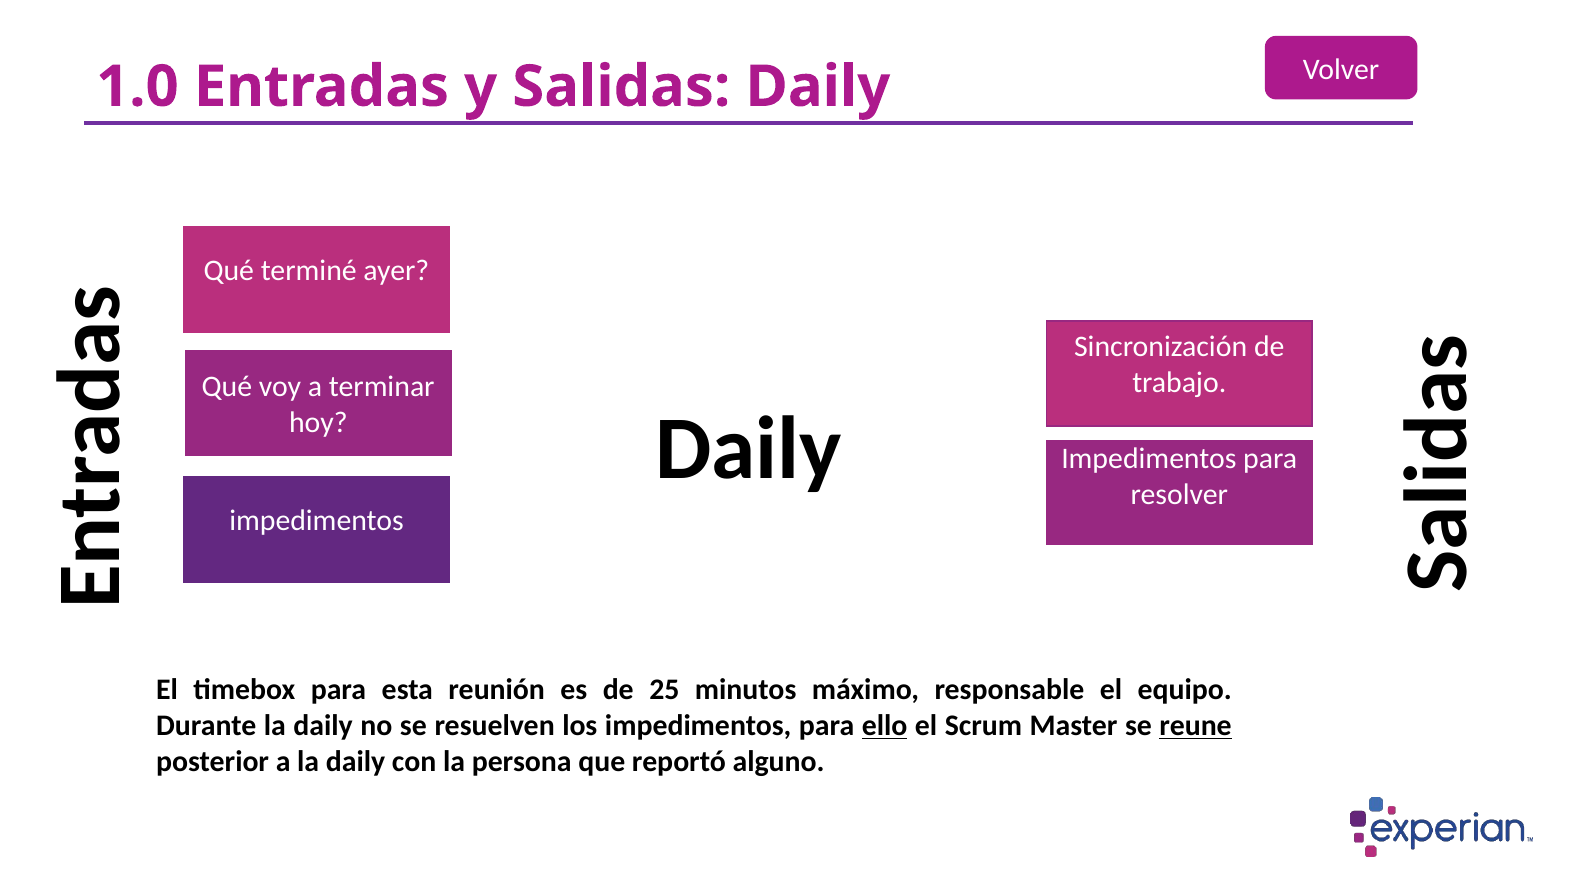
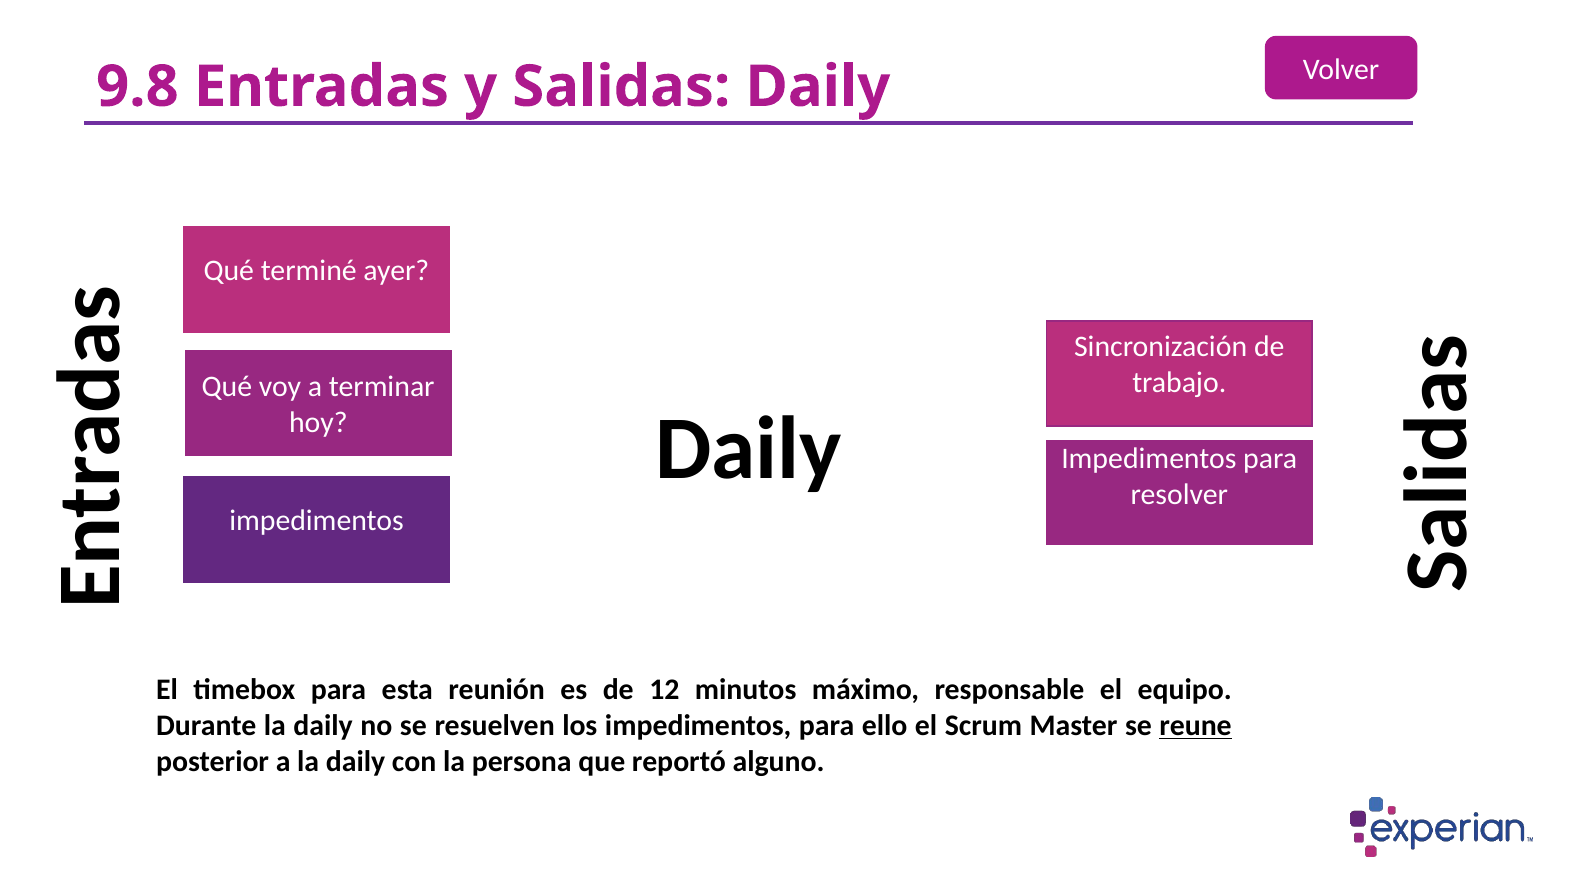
1.0: 1.0 -> 9.8
25: 25 -> 12
ello underline: present -> none
